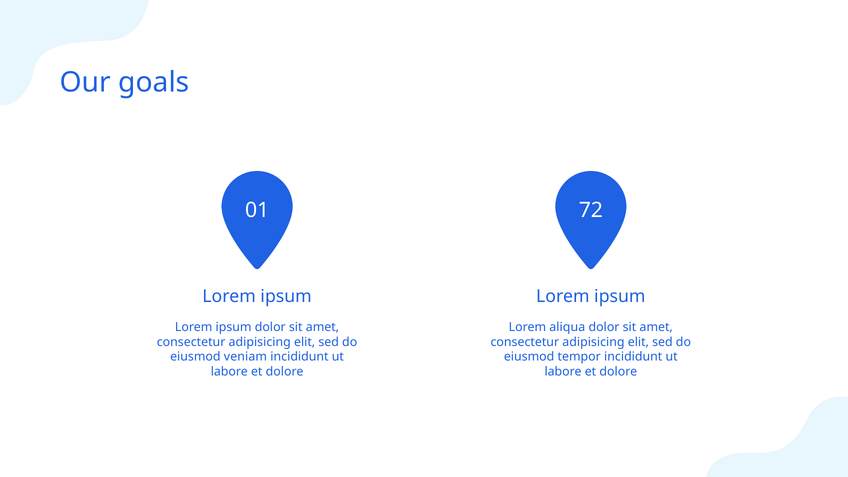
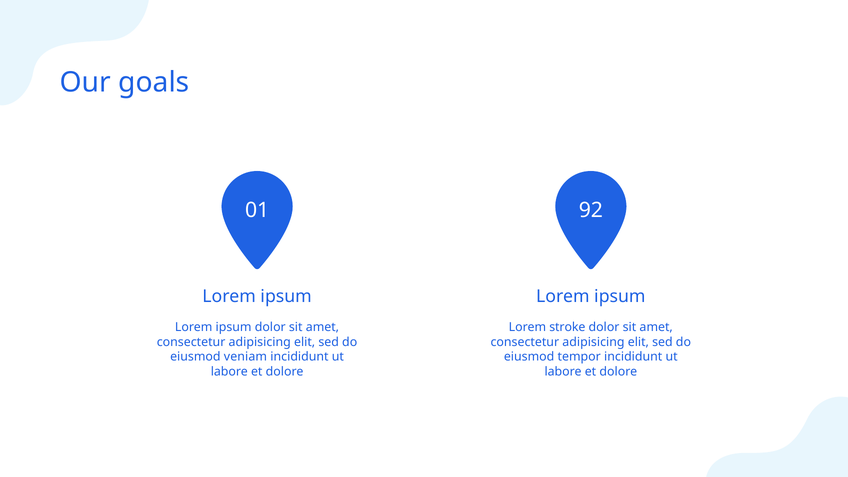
72: 72 -> 92
aliqua: aliqua -> stroke
